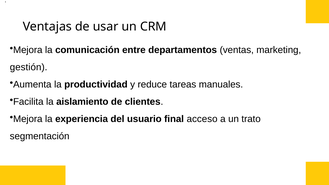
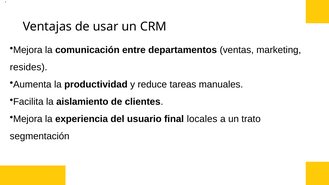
gestión: gestión -> resides
acceso: acceso -> locales
